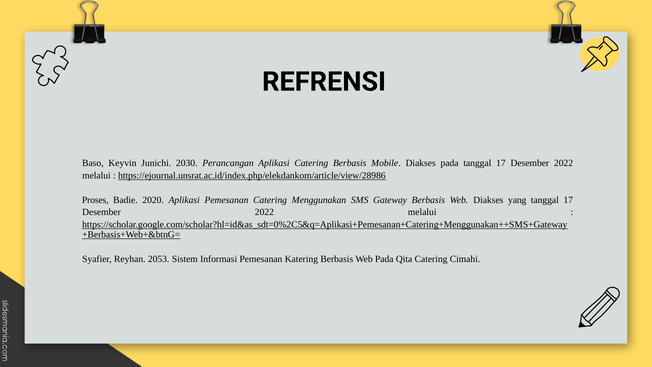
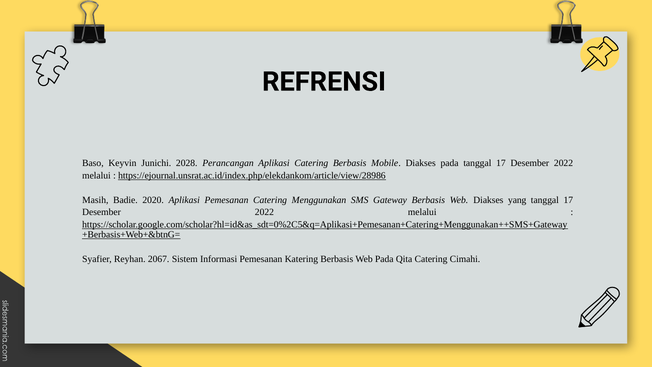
2030: 2030 -> 2028
Proses: Proses -> Masih
2053: 2053 -> 2067
